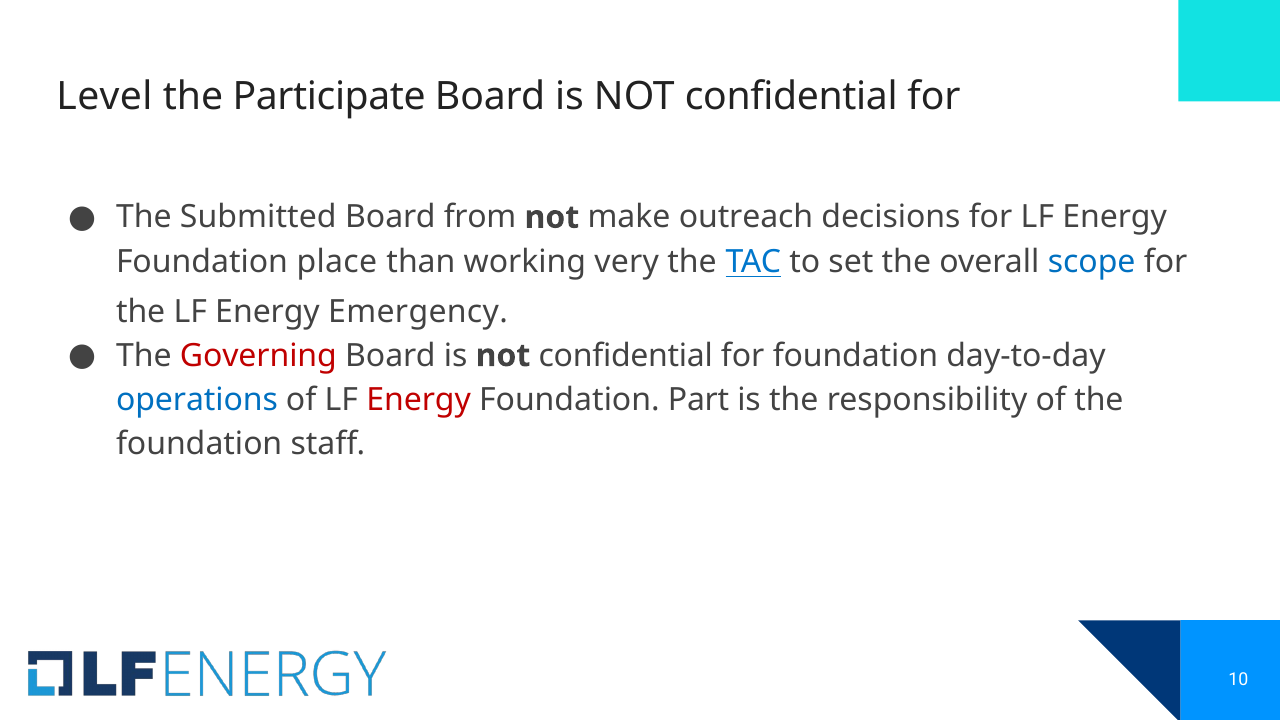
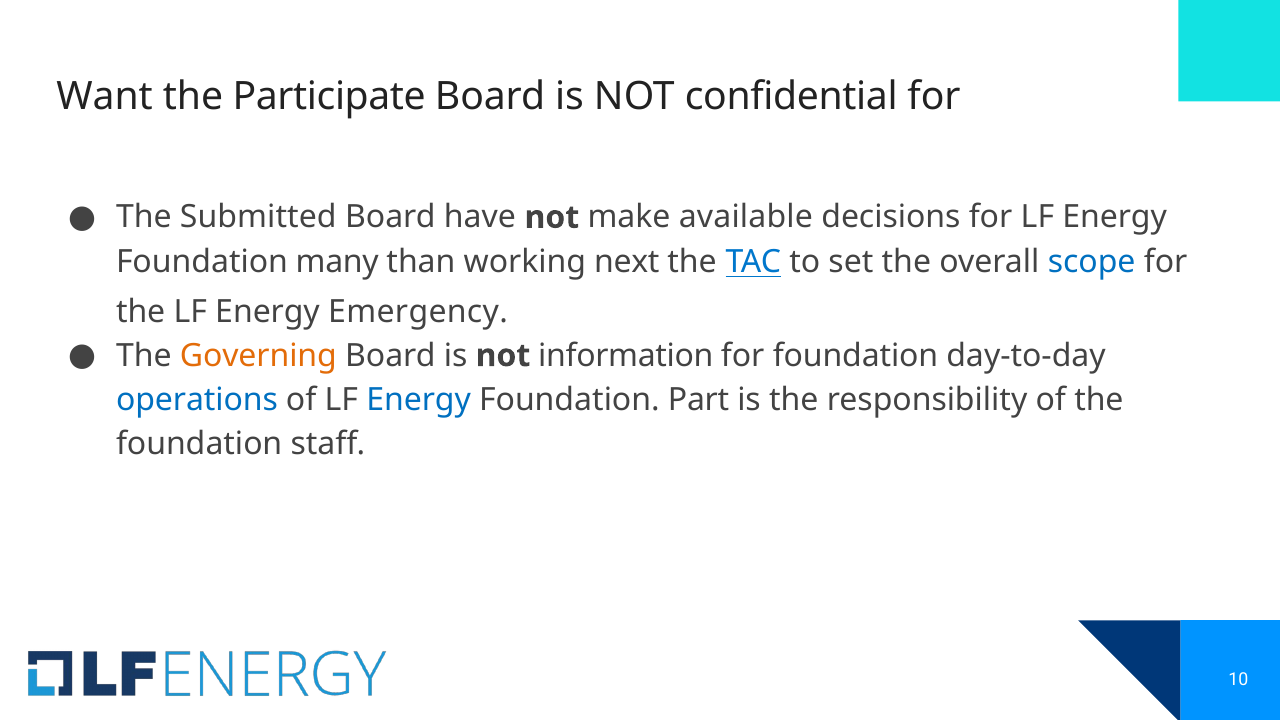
Level: Level -> Want
from: from -> have
outreach: outreach -> available
place: place -> many
very: very -> next
Governing colour: red -> orange
confidential at (626, 356): confidential -> information
Energy at (419, 400) colour: red -> blue
